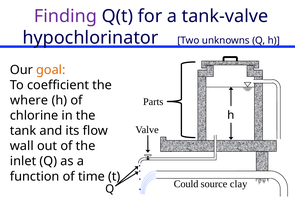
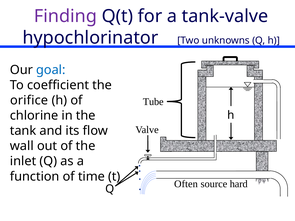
goal colour: orange -> blue
where: where -> orifice
Parts: Parts -> Tube
Could: Could -> Often
clay: clay -> hard
